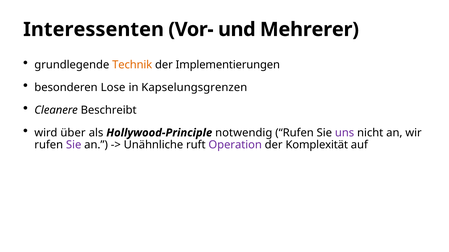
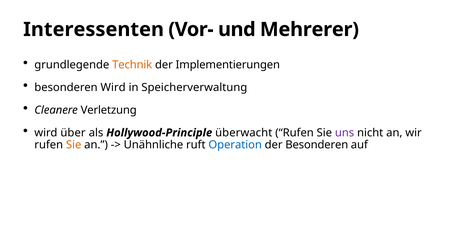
besonderen Lose: Lose -> Wird
Kapselungsgrenzen: Kapselungsgrenzen -> Speicherverwaltung
Beschreibt: Beschreibt -> Verletzung
notwendig: notwendig -> überwacht
Sie at (74, 145) colour: purple -> orange
Operation colour: purple -> blue
der Komplexität: Komplexität -> Besonderen
